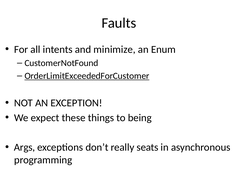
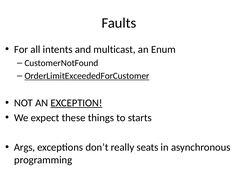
minimize: minimize -> multicast
EXCEPTION underline: none -> present
being: being -> starts
